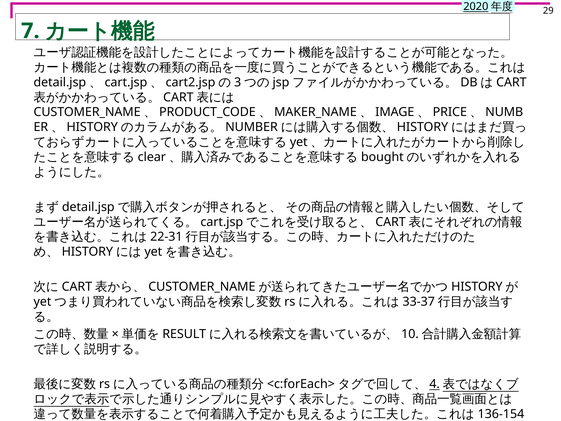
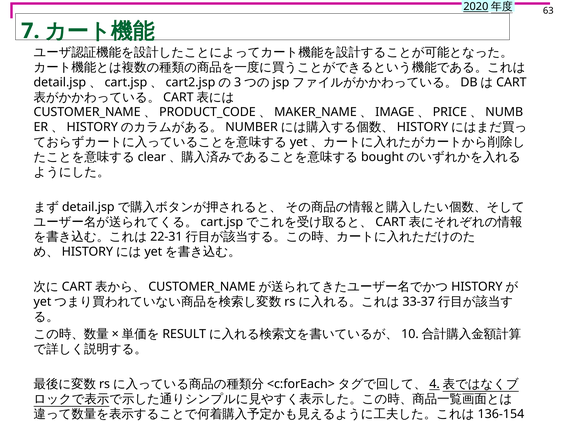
29: 29 -> 63
